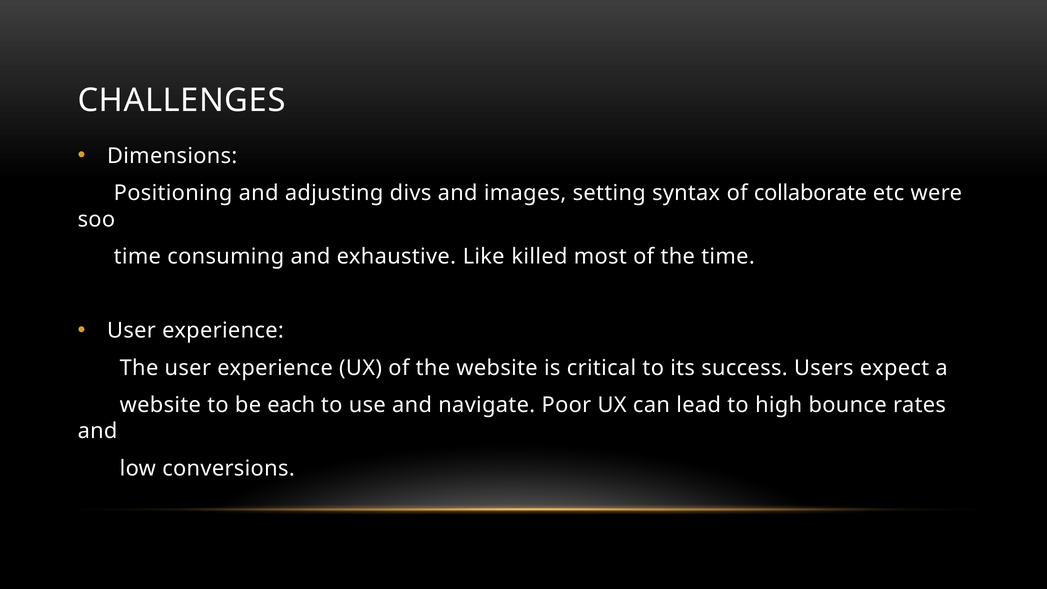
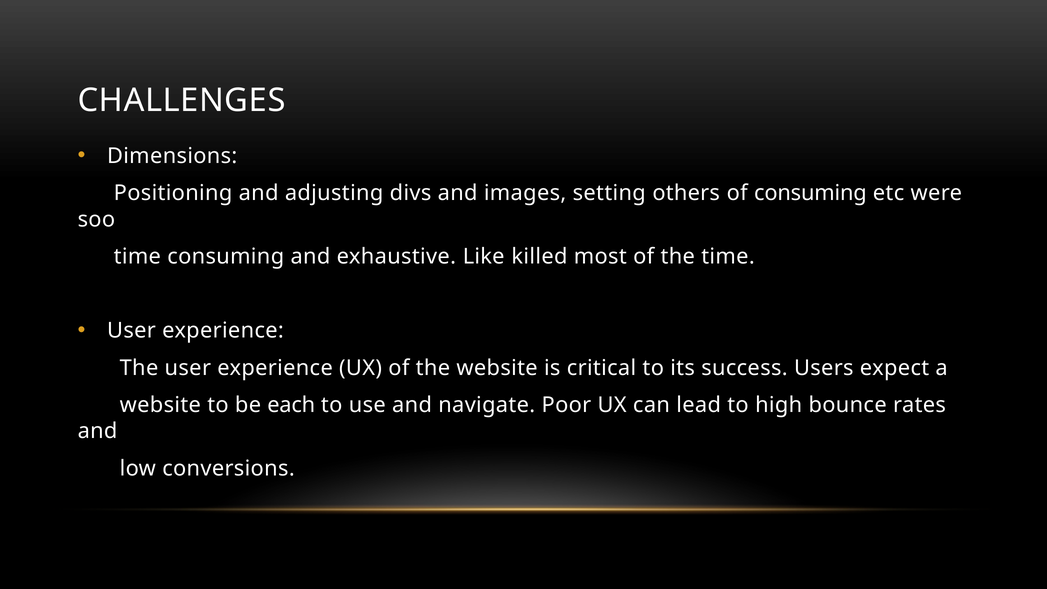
syntax: syntax -> others
of collaborate: collaborate -> consuming
